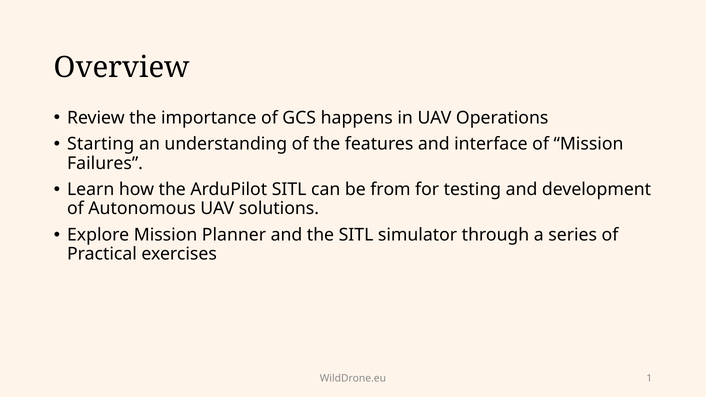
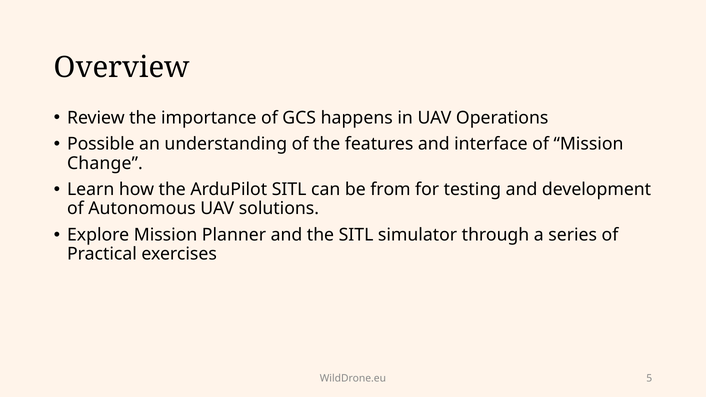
Starting: Starting -> Possible
Failures: Failures -> Change
1: 1 -> 5
